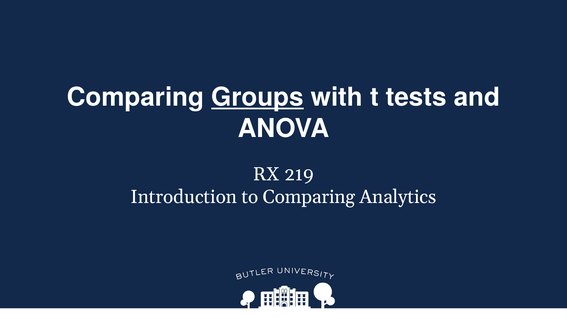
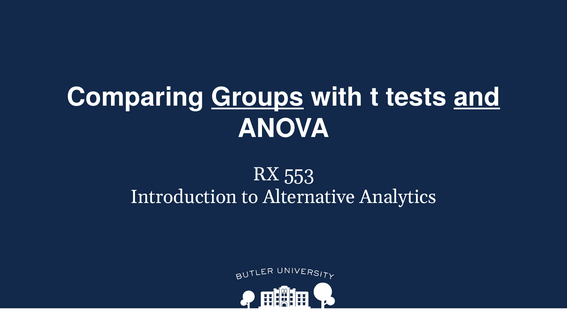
and underline: none -> present
219: 219 -> 553
to Comparing: Comparing -> Alternative
